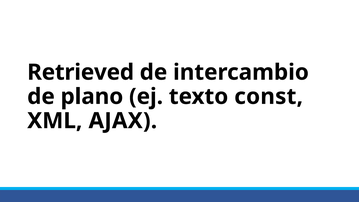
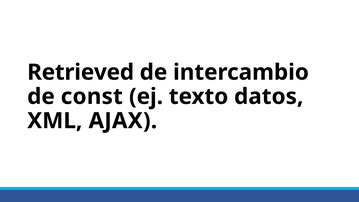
plano: plano -> const
const: const -> datos
